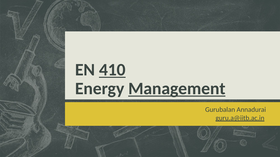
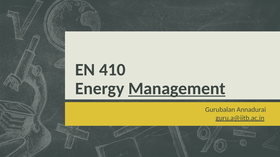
410 underline: present -> none
